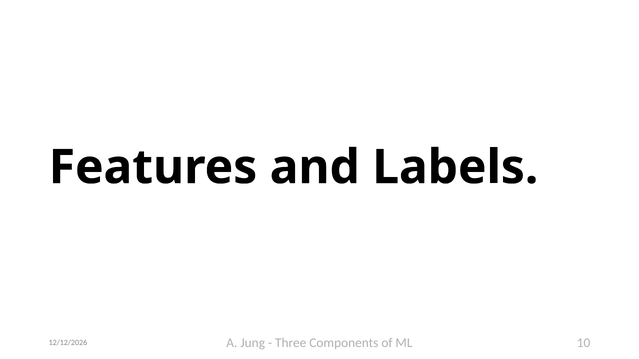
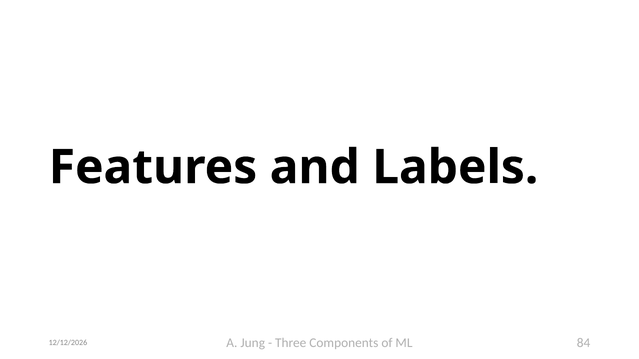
10: 10 -> 84
